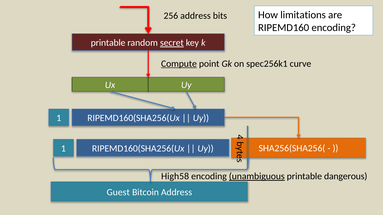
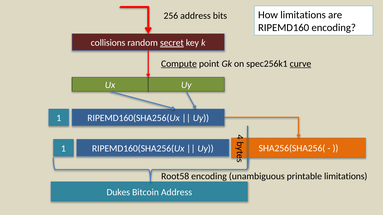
printable at (108, 43): printable -> collisions
curve underline: none -> present
High58: High58 -> Root58
unambiguous underline: present -> none
printable dangerous: dangerous -> limitations
Guest: Guest -> Dukes
